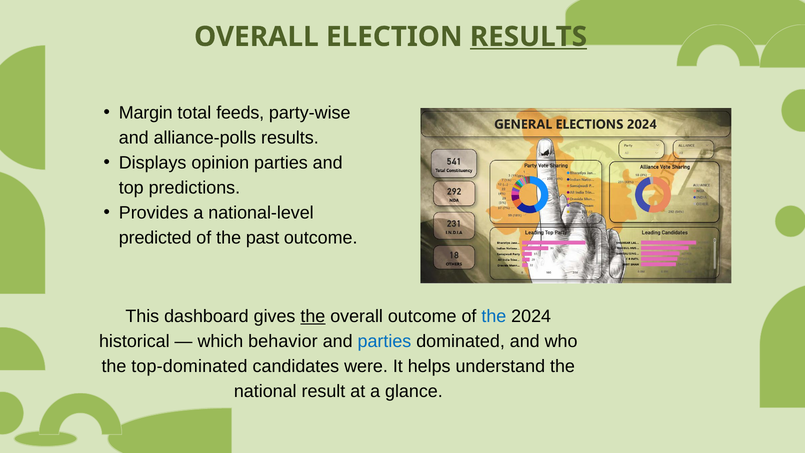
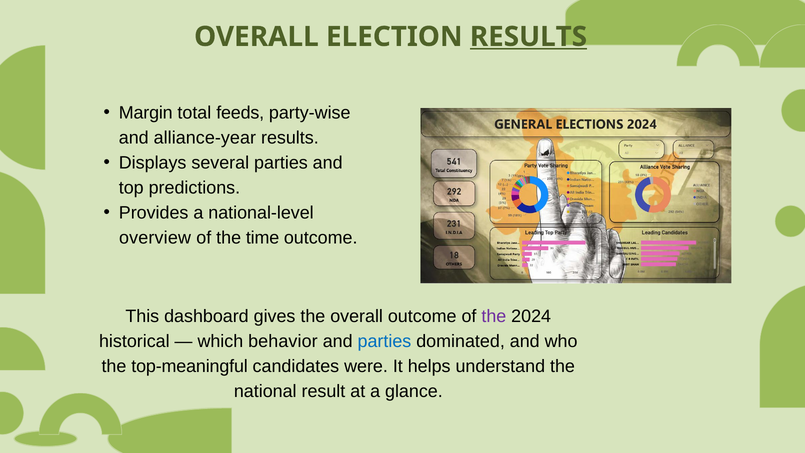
alliance-polls: alliance-polls -> alliance-year
opinion: opinion -> several
predicted: predicted -> overview
past: past -> time
the at (313, 316) underline: present -> none
the at (494, 316) colour: blue -> purple
top-dominated: top-dominated -> top-meaningful
